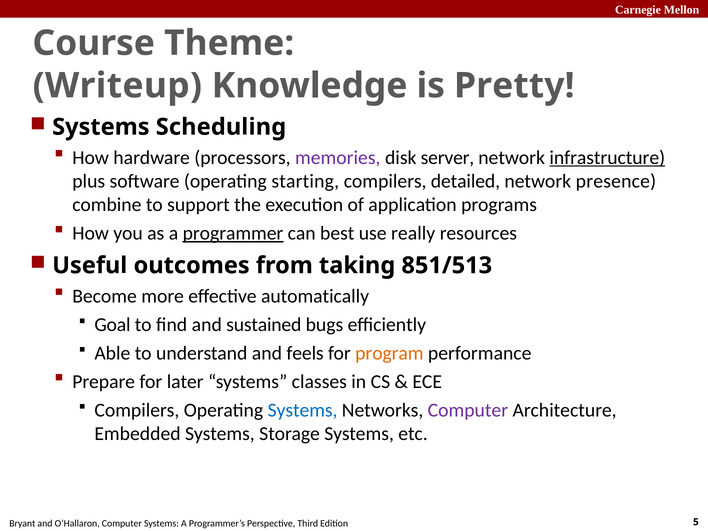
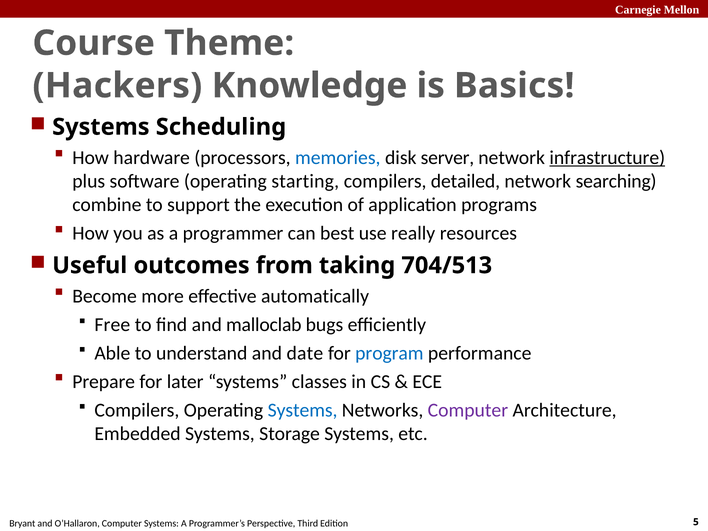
Writeup: Writeup -> Hackers
Pretty: Pretty -> Basics
memories colour: purple -> blue
presence: presence -> searching
programmer underline: present -> none
851/513: 851/513 -> 704/513
Goal: Goal -> Free
sustained: sustained -> malloclab
feels: feels -> date
program colour: orange -> blue
